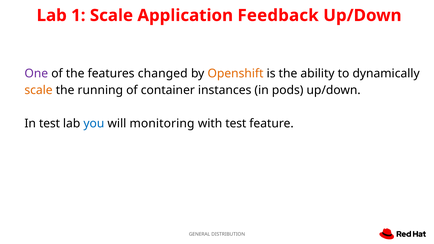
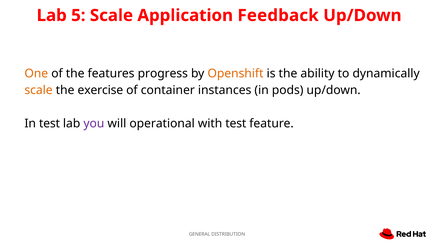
1: 1 -> 5
One colour: purple -> orange
changed: changed -> progress
running: running -> exercise
you colour: blue -> purple
monitoring: monitoring -> operational
